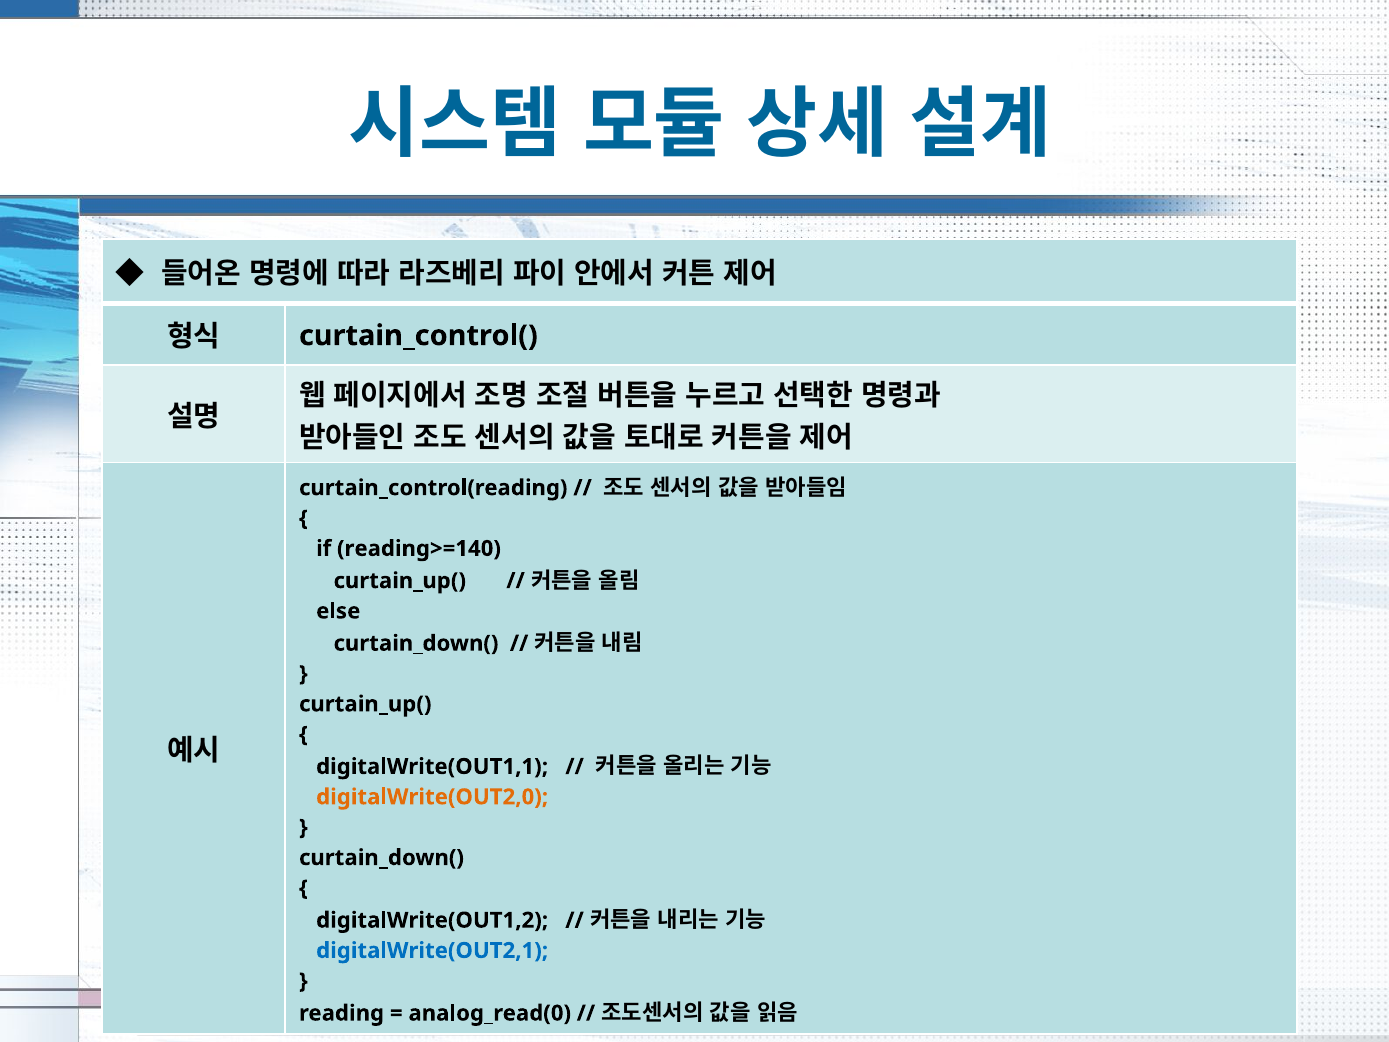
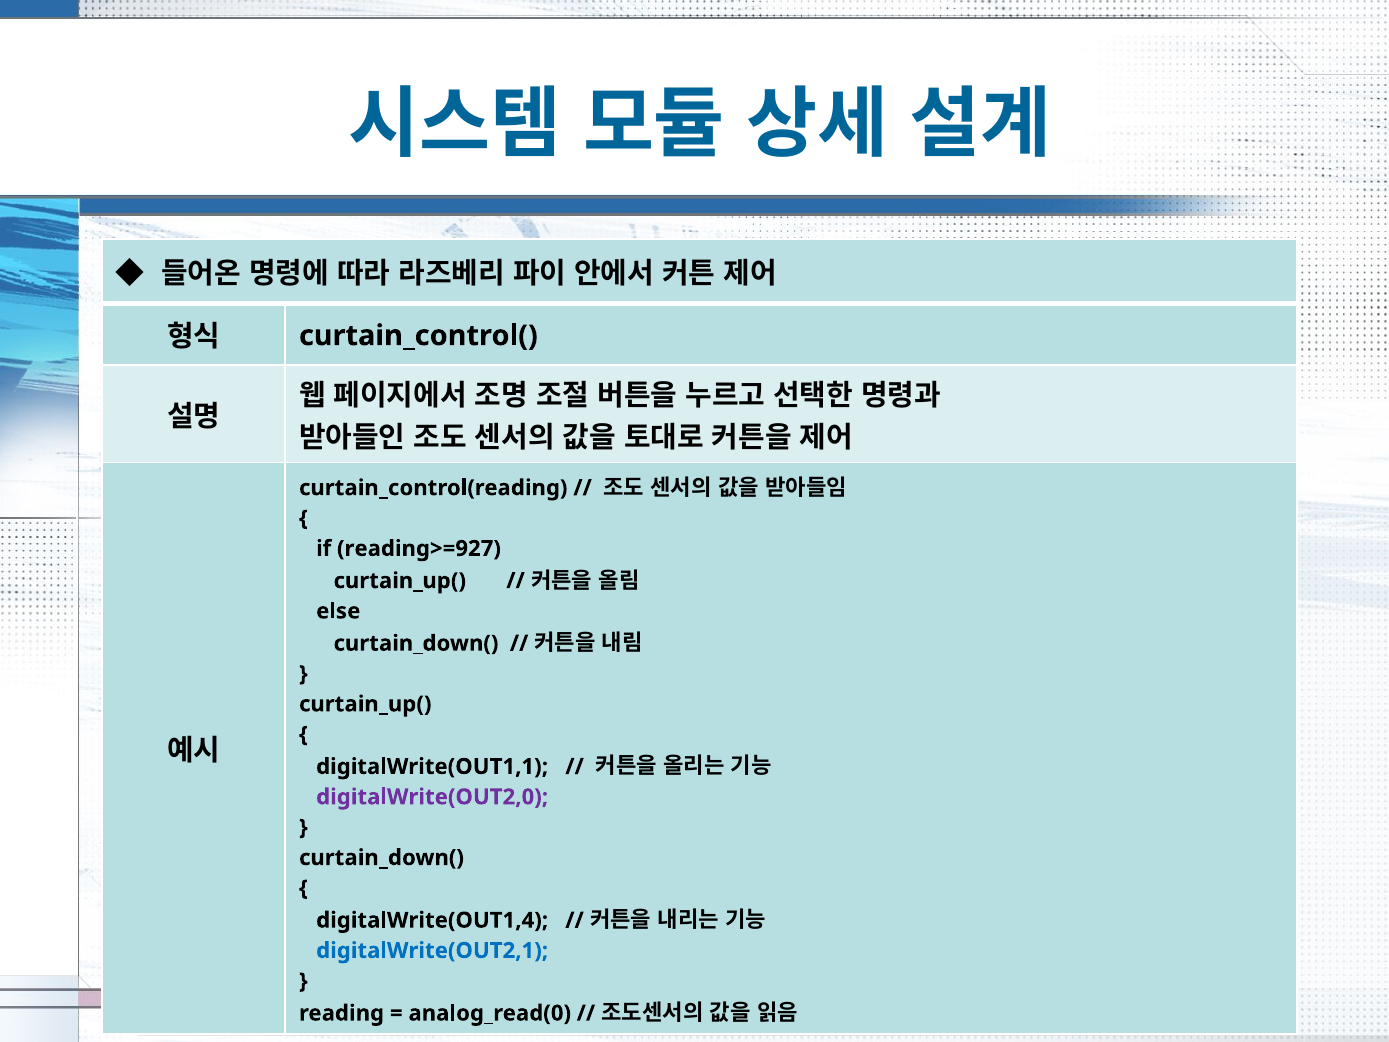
reading>=140: reading>=140 -> reading>=927
digitalWrite(OUT2,0 colour: orange -> purple
digitalWrite(OUT1,2: digitalWrite(OUT1,2 -> digitalWrite(OUT1,4
